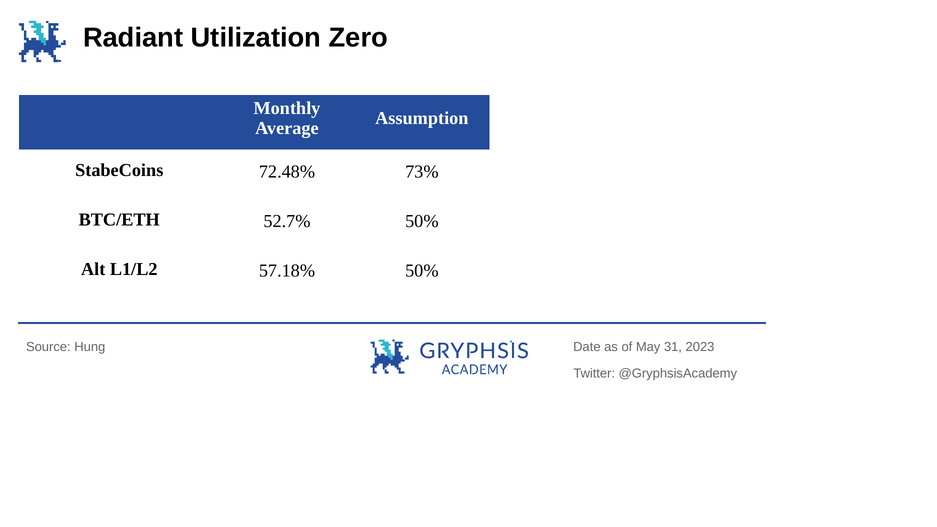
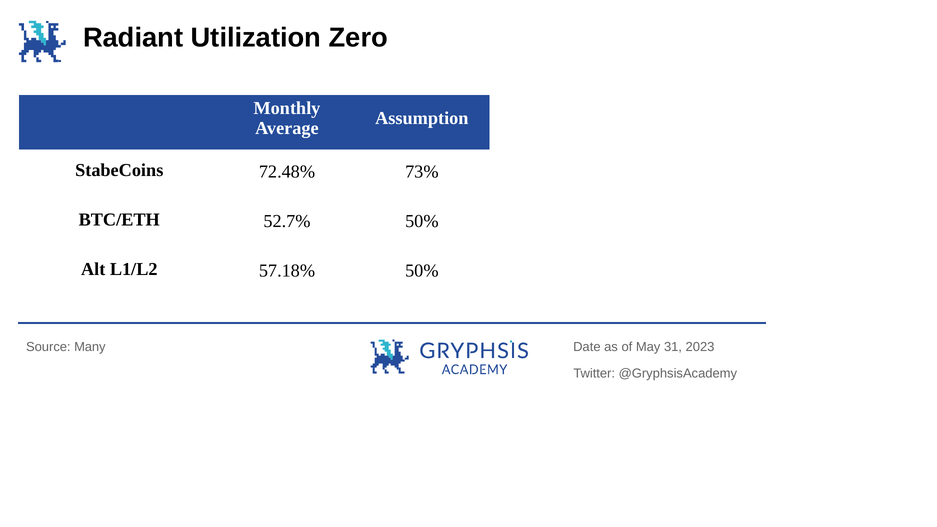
Hung: Hung -> Many
